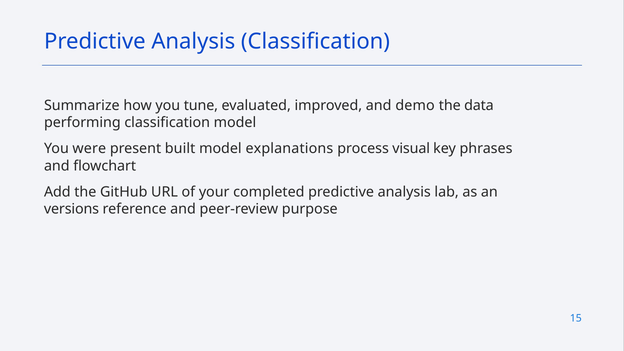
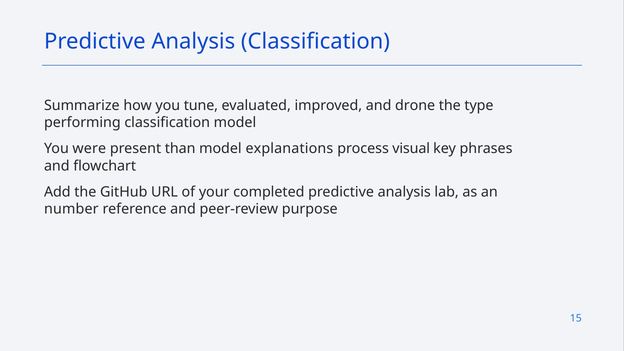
demo: demo -> drone
data: data -> type
built: built -> than
versions: versions -> number
